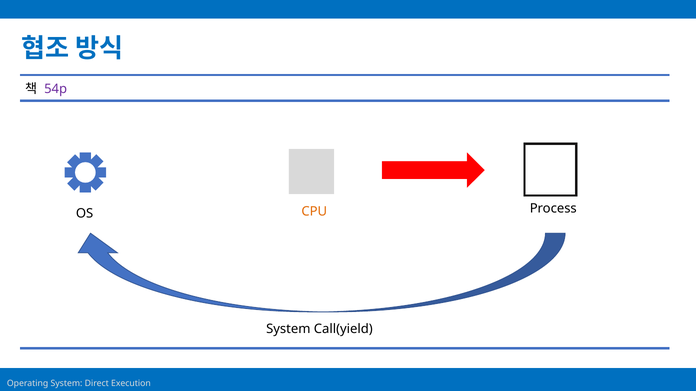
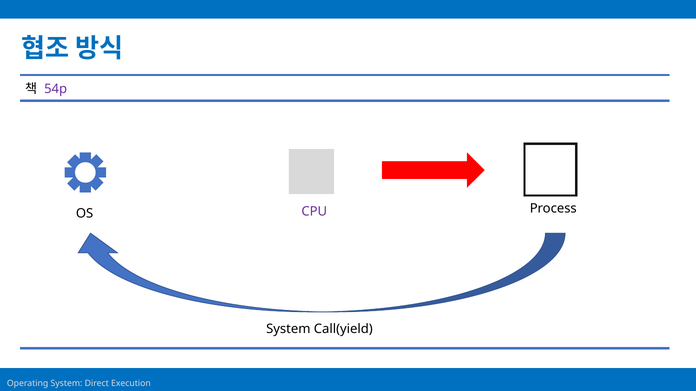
CPU colour: orange -> purple
